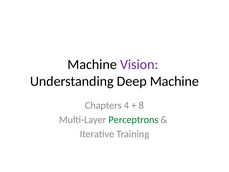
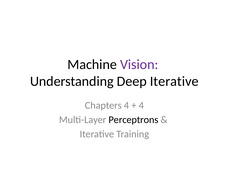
Deep Machine: Machine -> Iterative
8 at (141, 105): 8 -> 4
Perceptrons colour: green -> black
